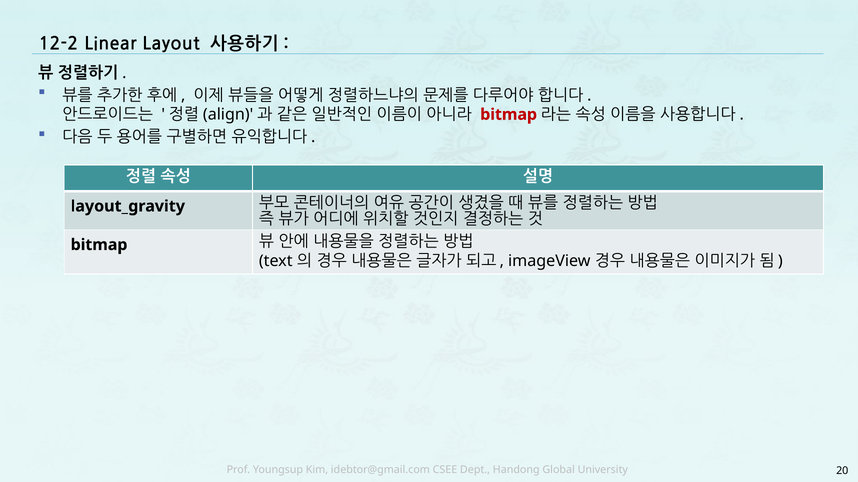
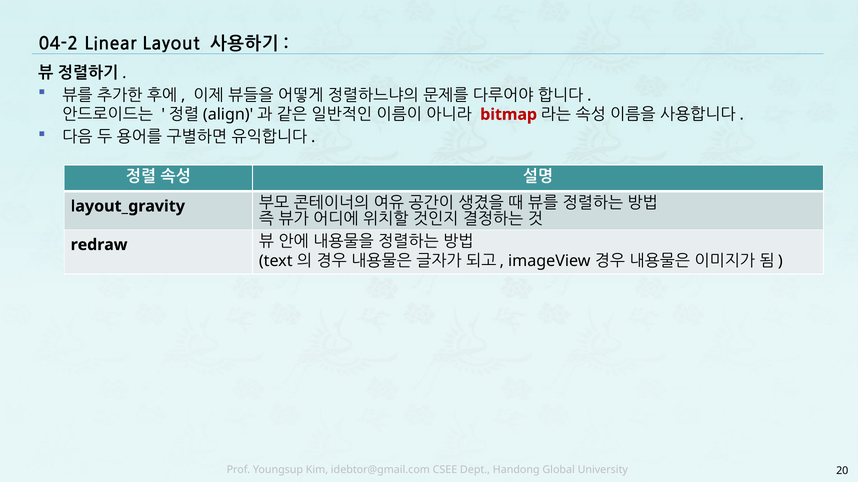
12-2: 12-2 -> 04-2
bitmap at (99, 245): bitmap -> redraw
